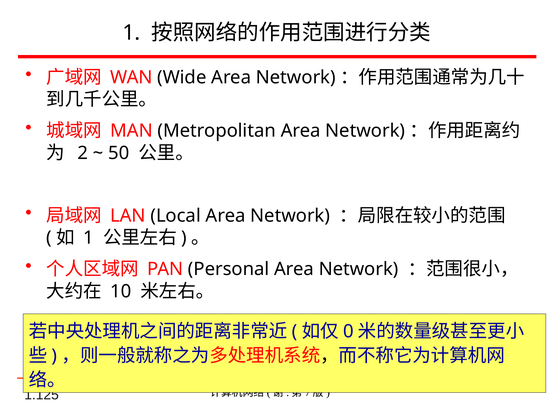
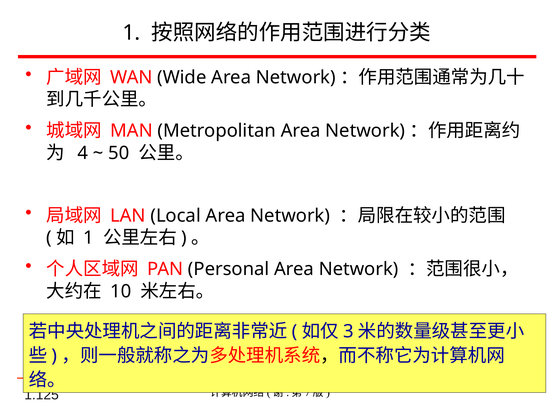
2: 2 -> 4
0: 0 -> 3
